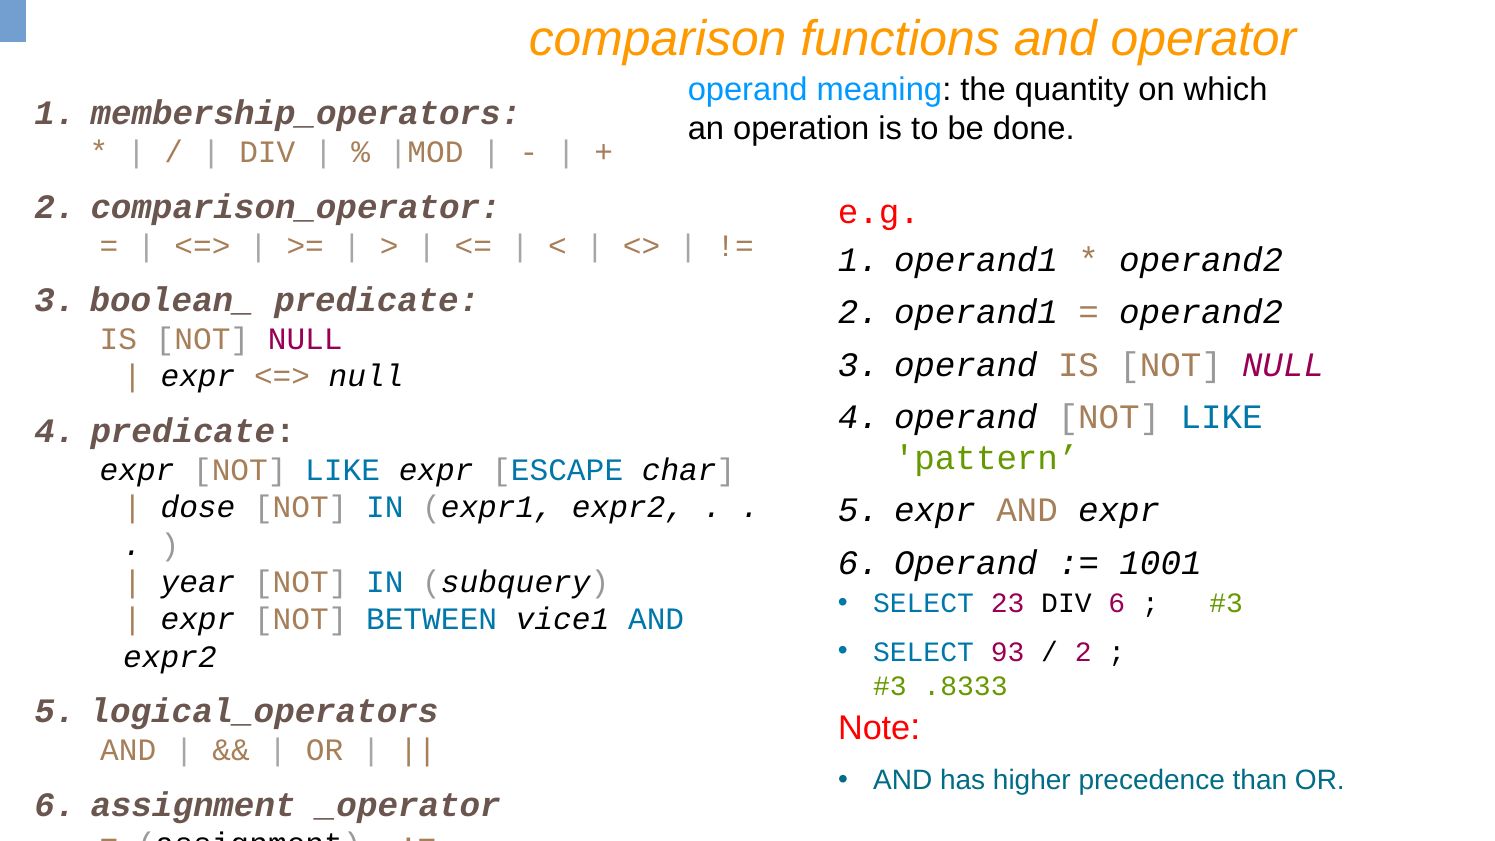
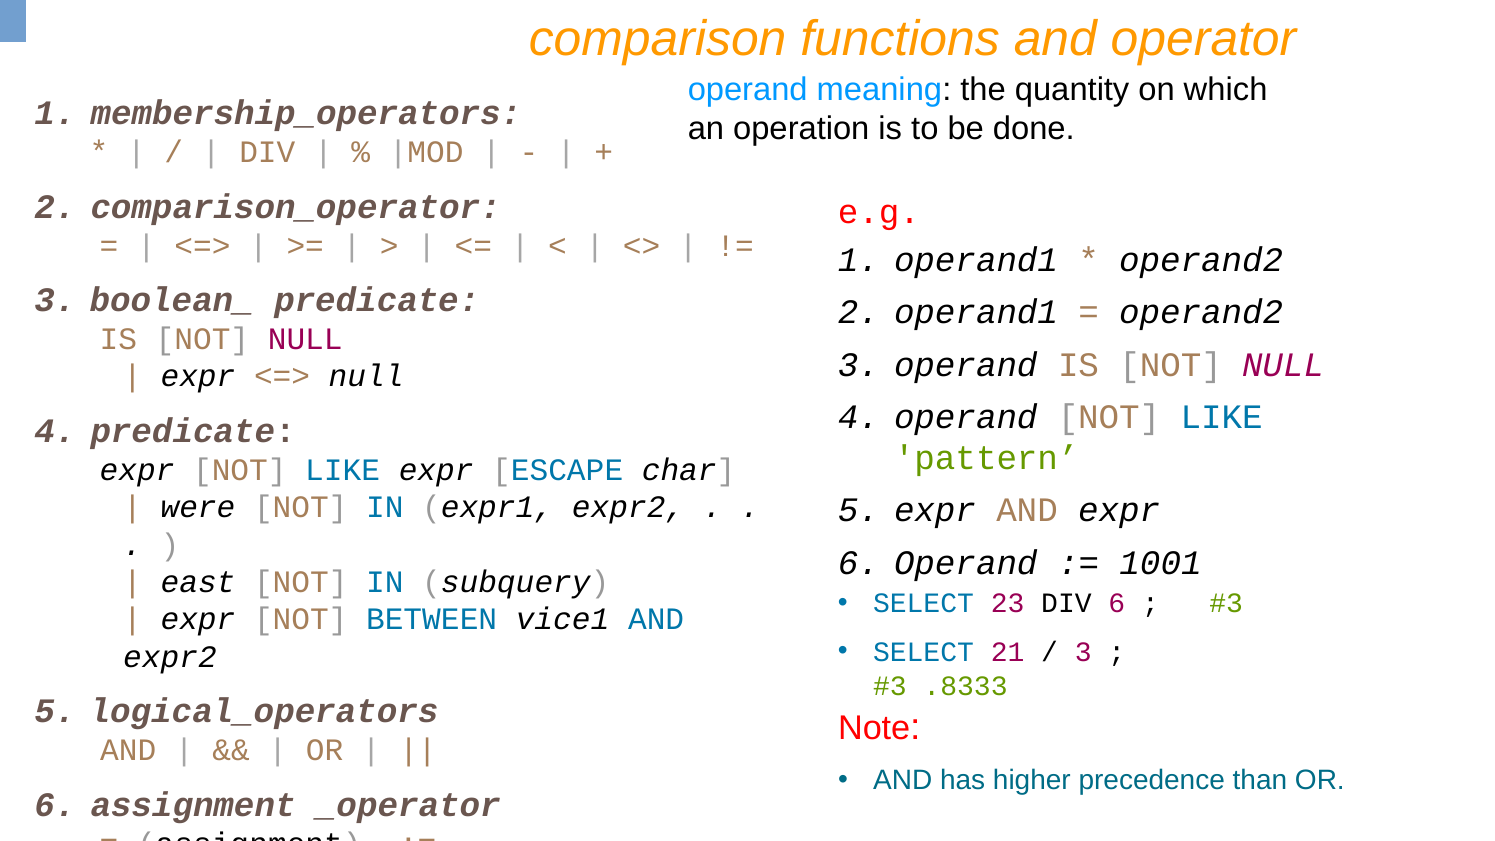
dose: dose -> were
year: year -> east
93: 93 -> 21
2 at (1083, 652): 2 -> 3
